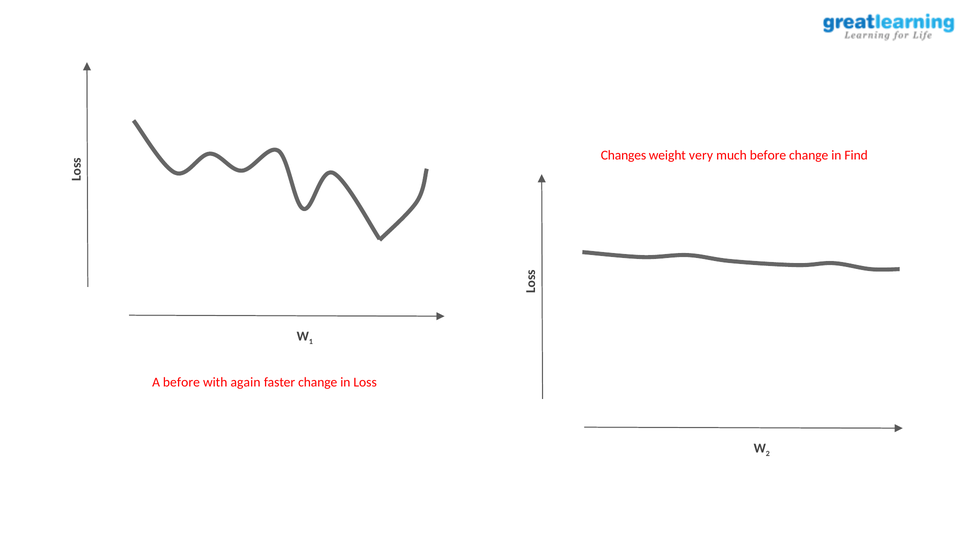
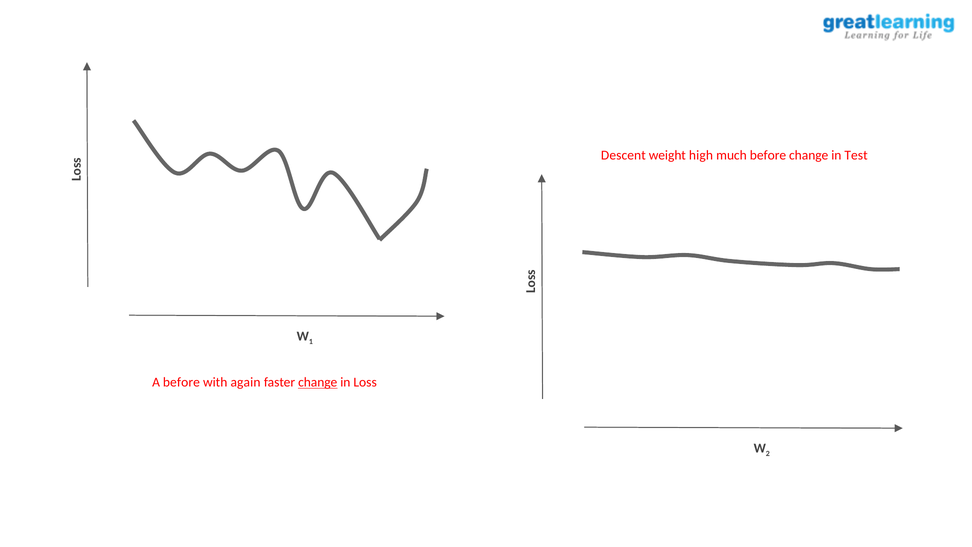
Changes: Changes -> Descent
very: very -> high
Find: Find -> Test
change at (318, 382) underline: none -> present
